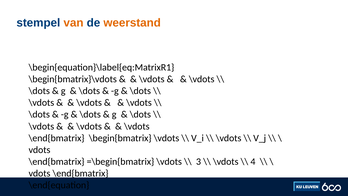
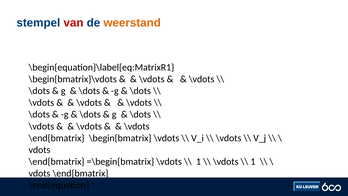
van colour: orange -> red
3 at (199, 161): 3 -> 1
4 at (253, 161): 4 -> 1
